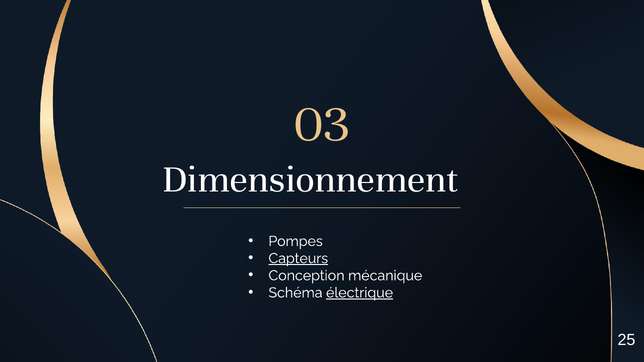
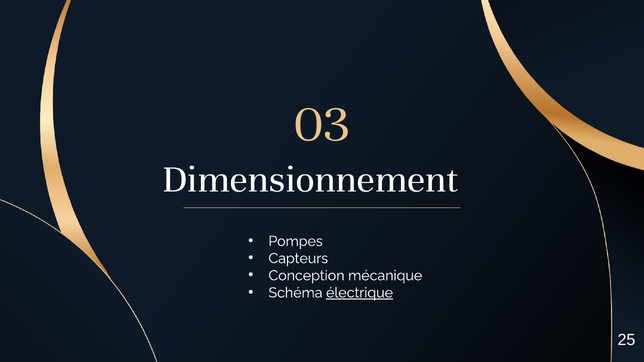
Capteurs underline: present -> none
